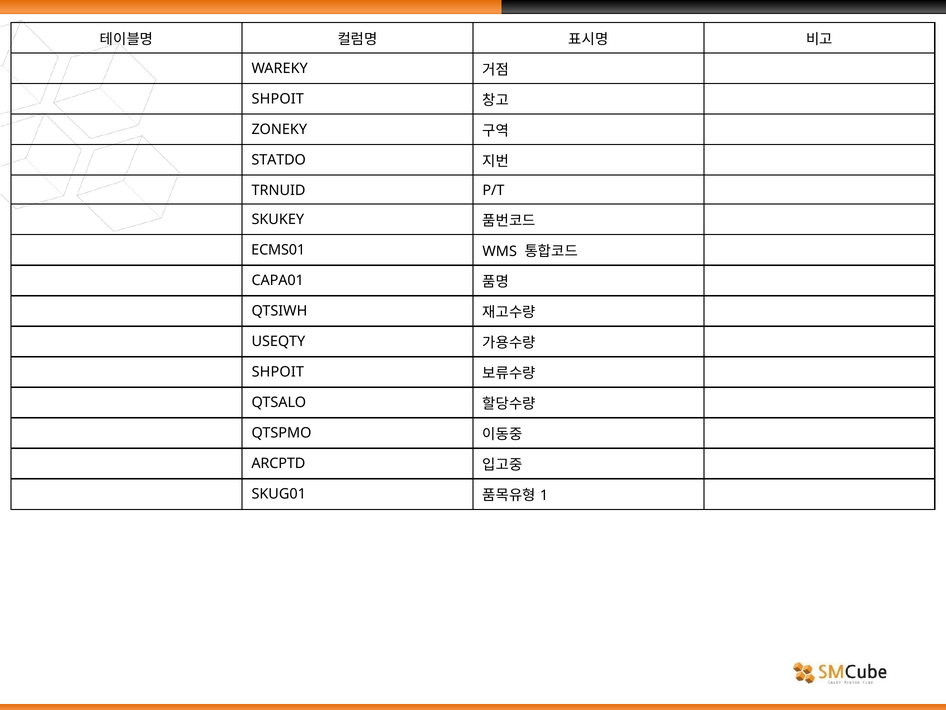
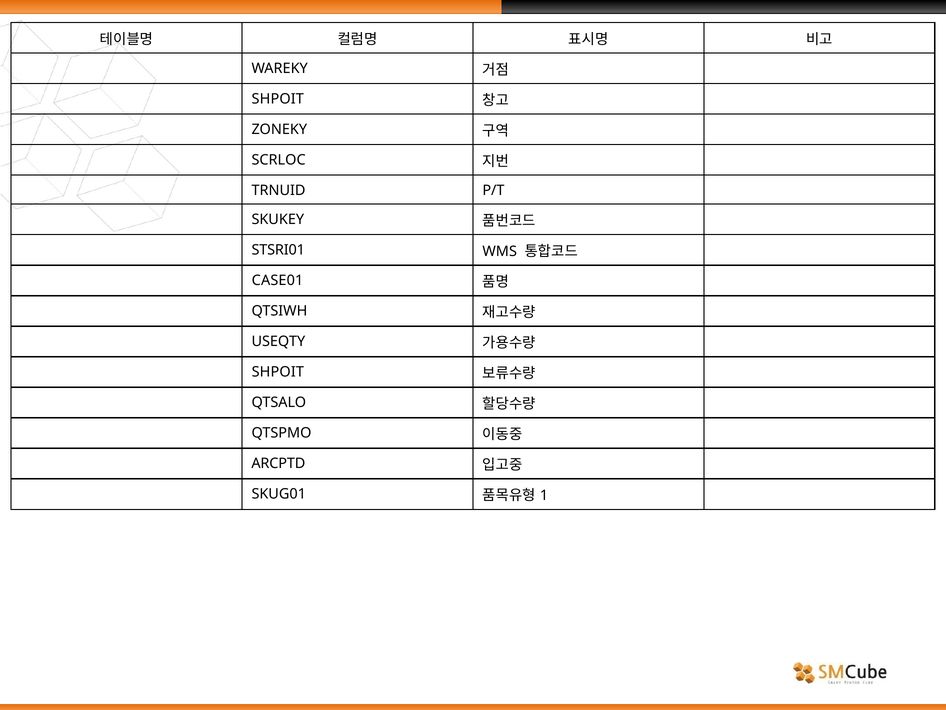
STATDO: STATDO -> SCRLOC
ECMS01: ECMS01 -> STSRI01
CAPA01: CAPA01 -> CASE01
